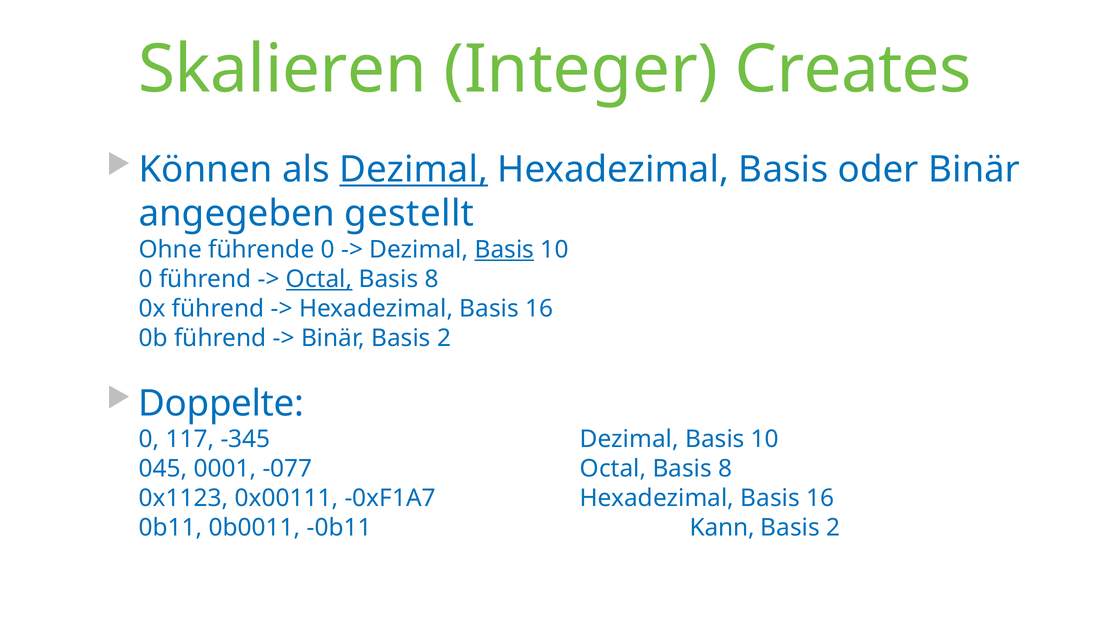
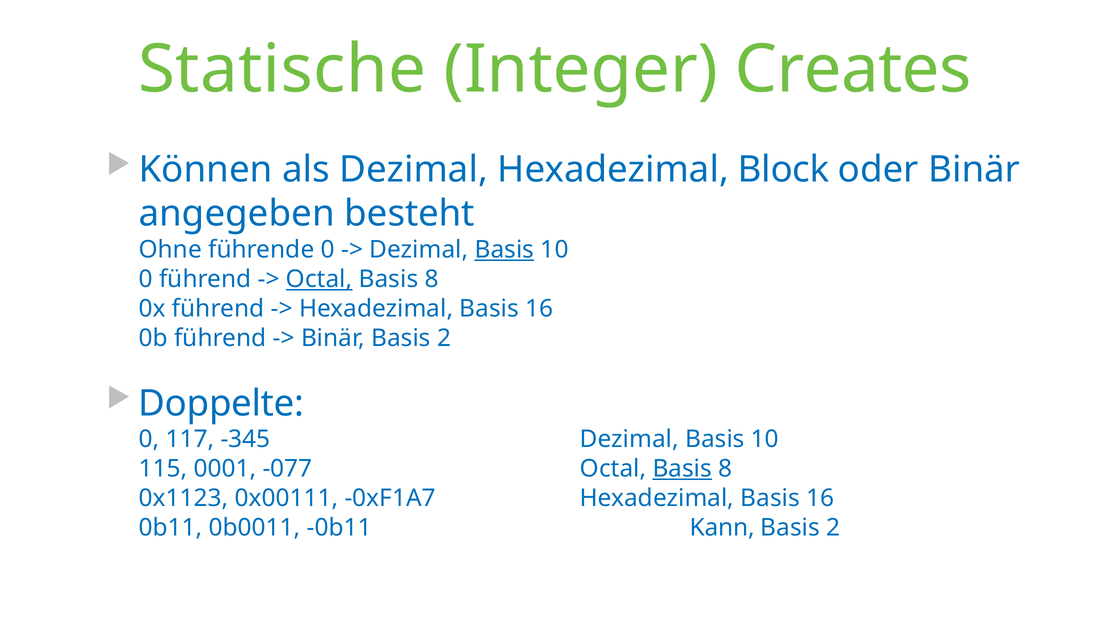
Skalieren: Skalieren -> Statische
Dezimal at (414, 170) underline: present -> none
Basis at (783, 170): Basis -> Block
gestellt: gestellt -> besteht
045: 045 -> 115
Basis at (682, 469) underline: none -> present
